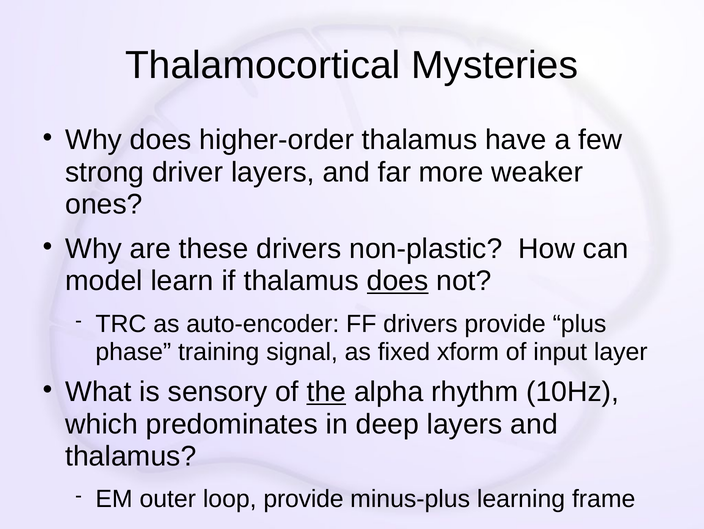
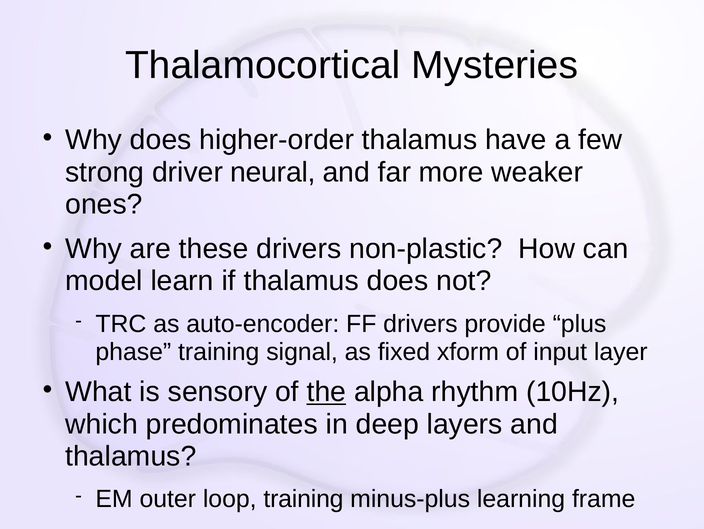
driver layers: layers -> neural
does at (398, 281) underline: present -> none
loop provide: provide -> training
